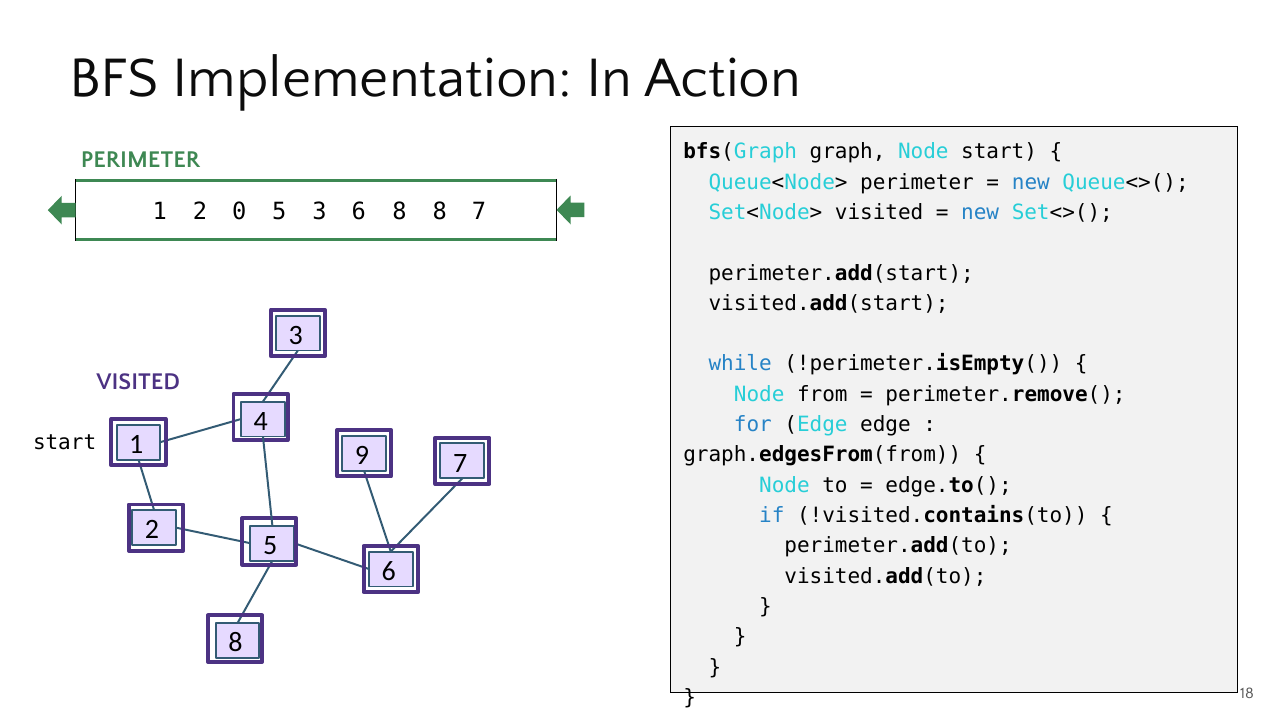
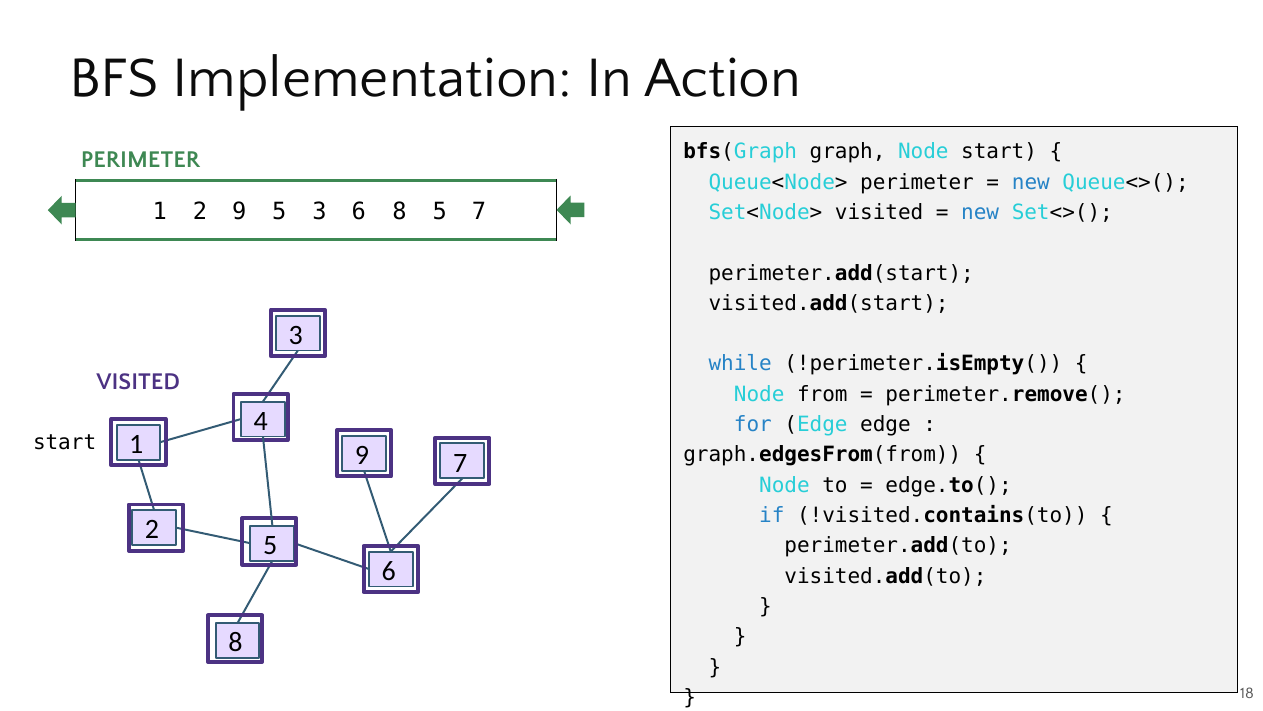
2 0: 0 -> 9
8 8: 8 -> 5
